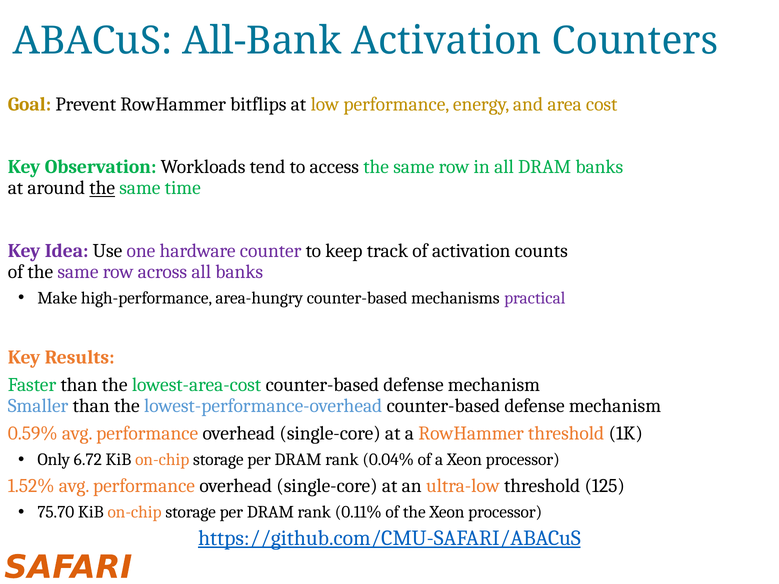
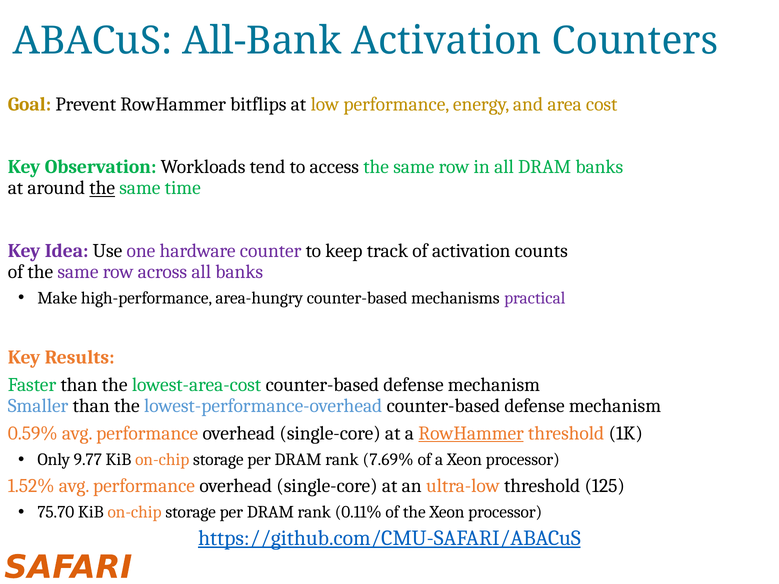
RowHammer at (471, 433) underline: none -> present
6.72: 6.72 -> 9.77
0.04%: 0.04% -> 7.69%
